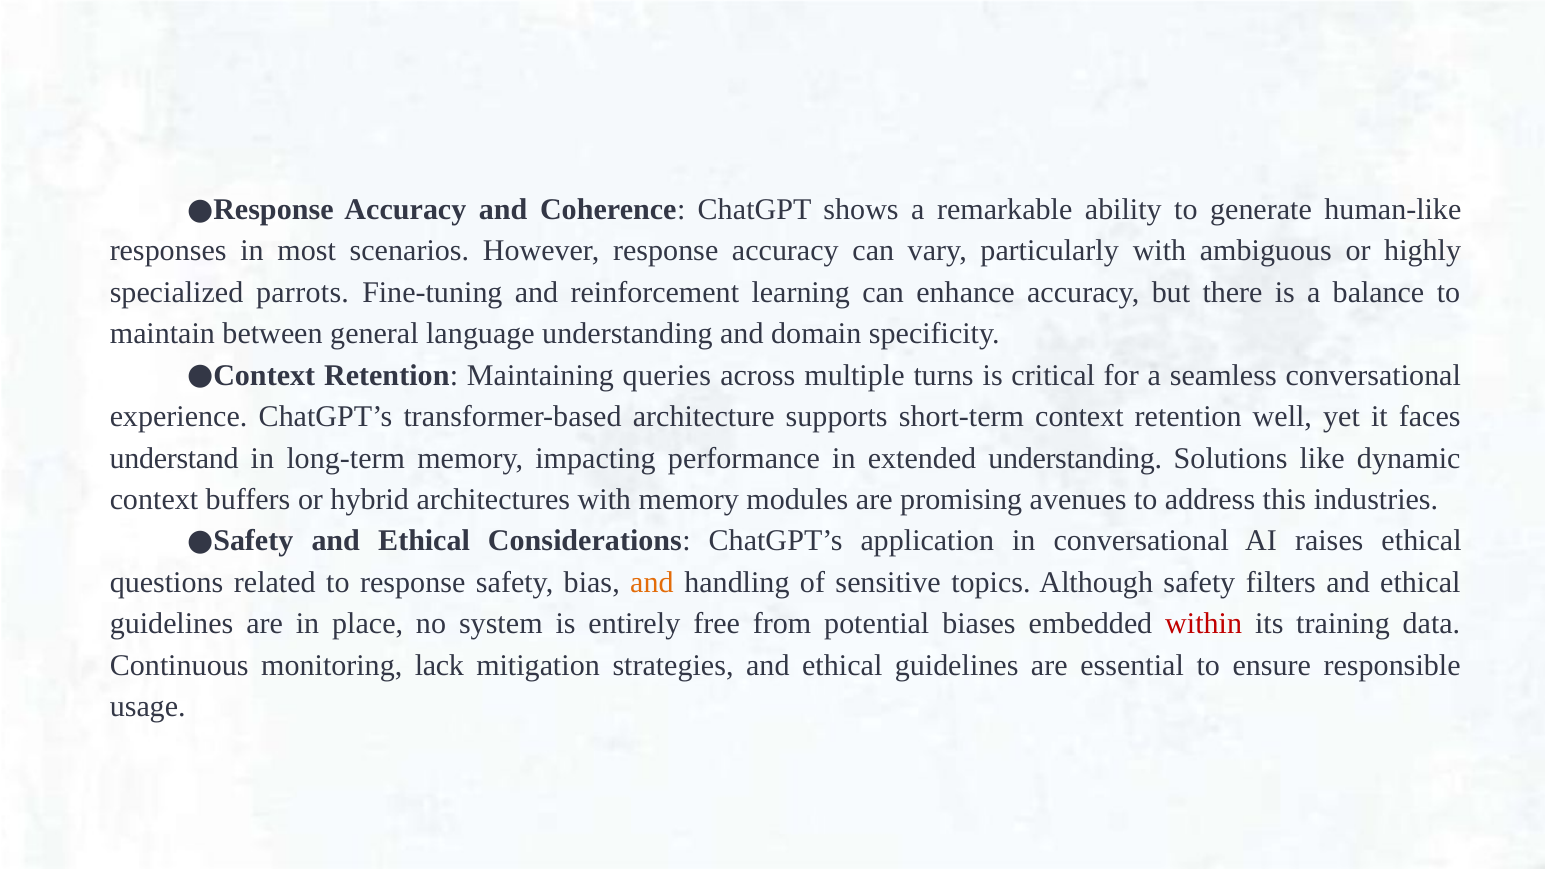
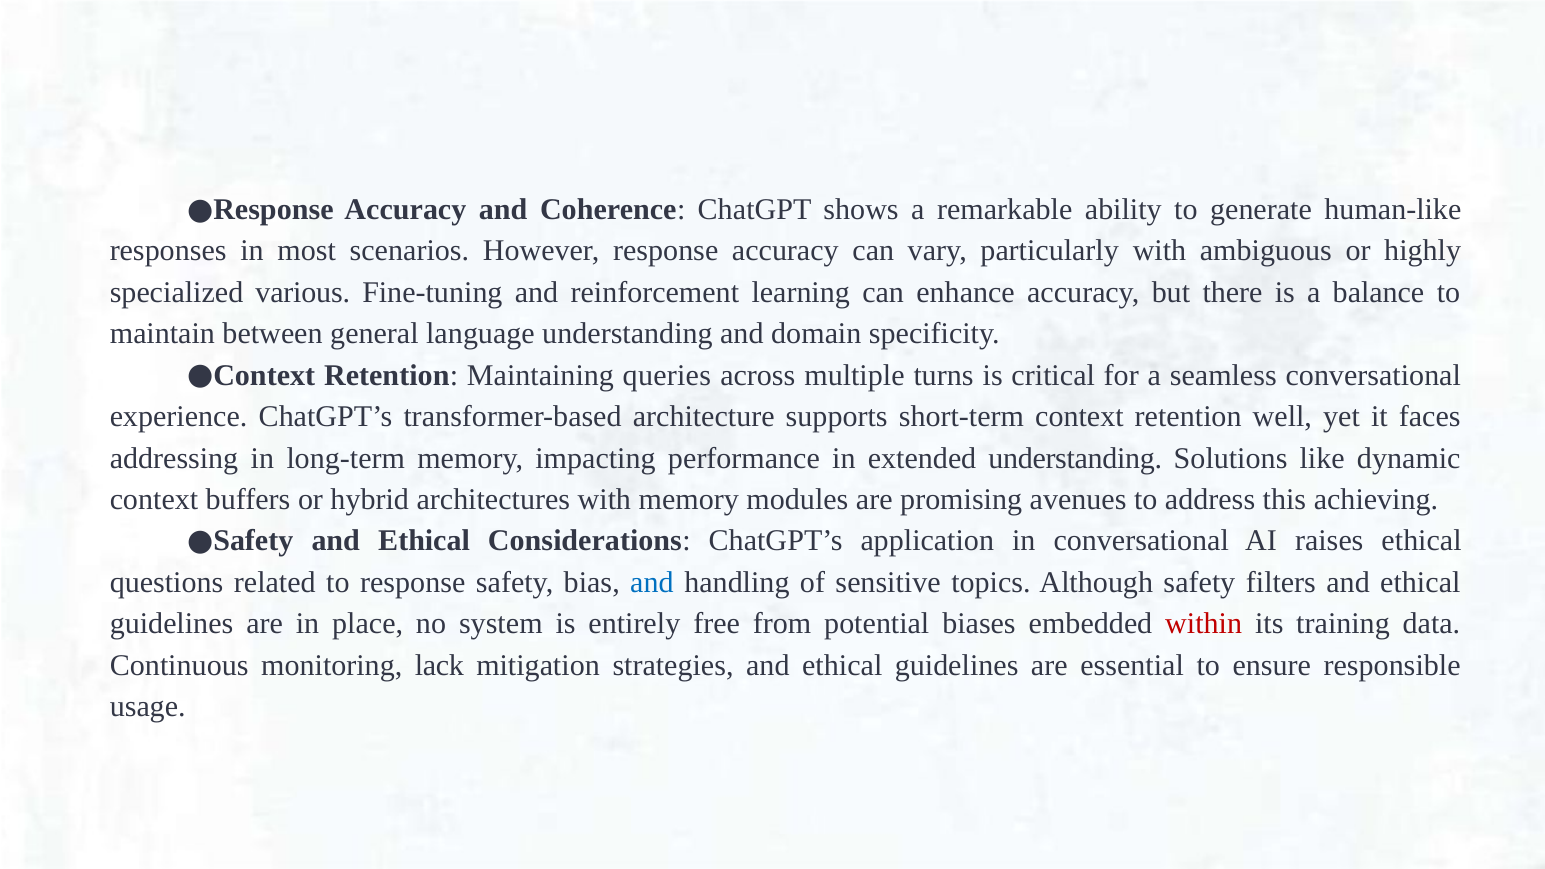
parrots: parrots -> various
understand: understand -> addressing
industries: industries -> achieving
and at (652, 582) colour: orange -> blue
